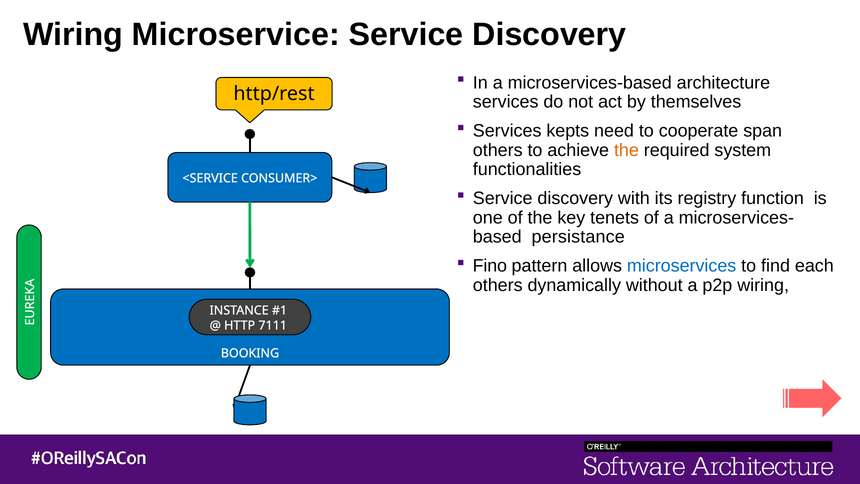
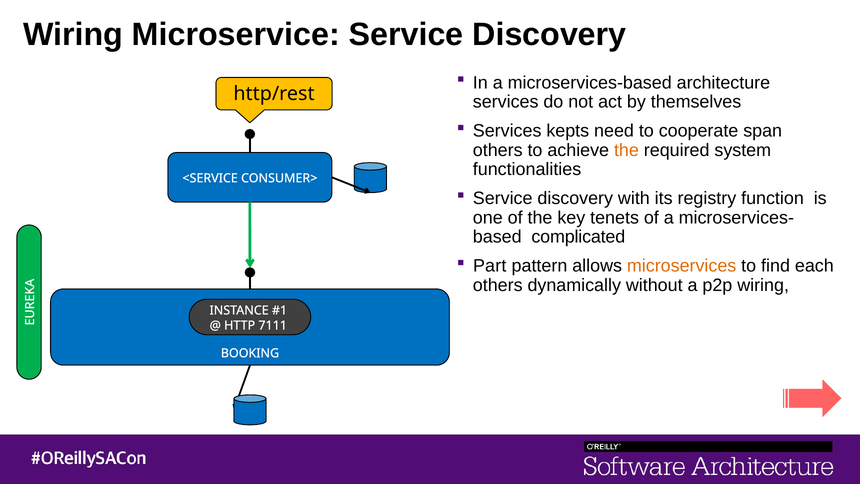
persistance: persistance -> complicated
Fino: Fino -> Part
microservices colour: blue -> orange
